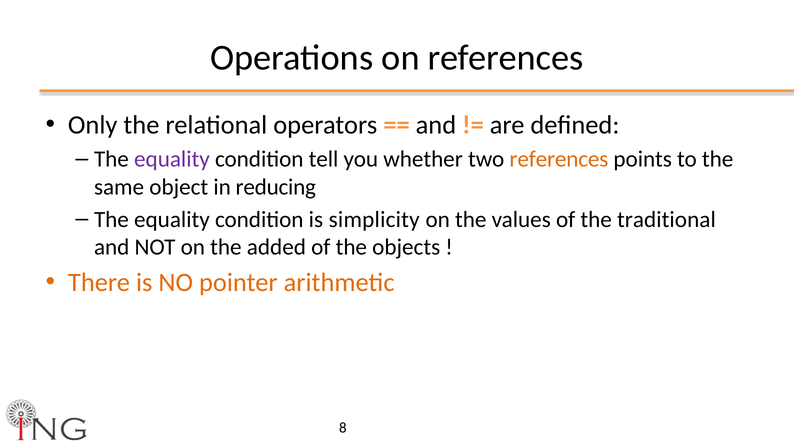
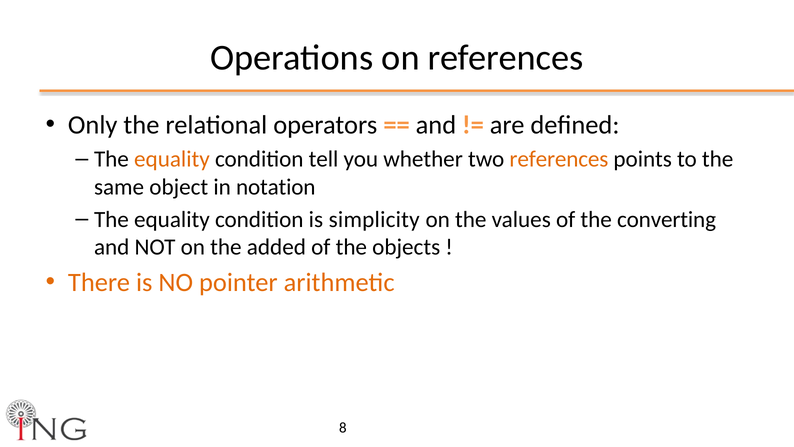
equality at (172, 159) colour: purple -> orange
reducing: reducing -> notation
traditional: traditional -> converting
